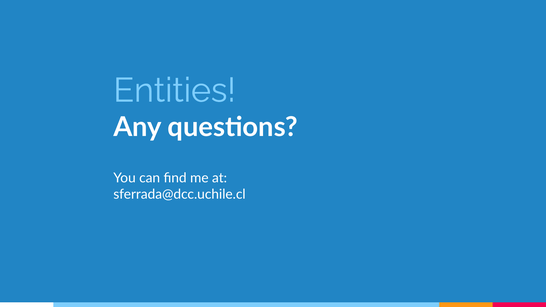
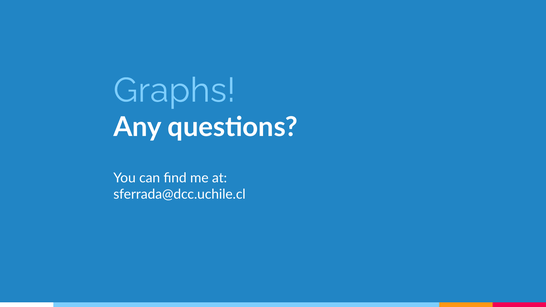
Entities: Entities -> Graphs
